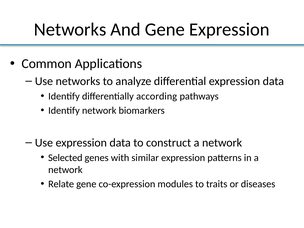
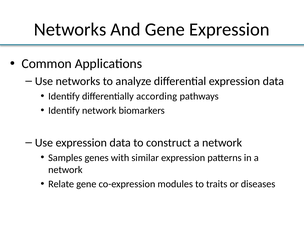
Selected: Selected -> Samples
